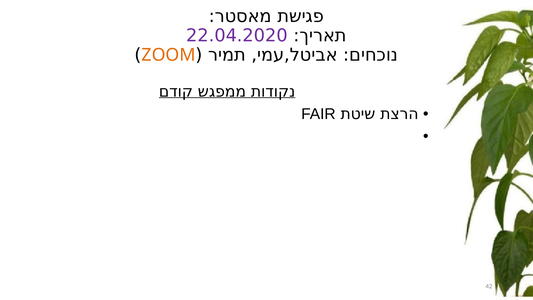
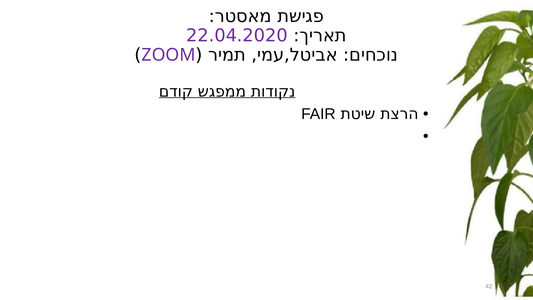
ZOOM colour: orange -> purple
